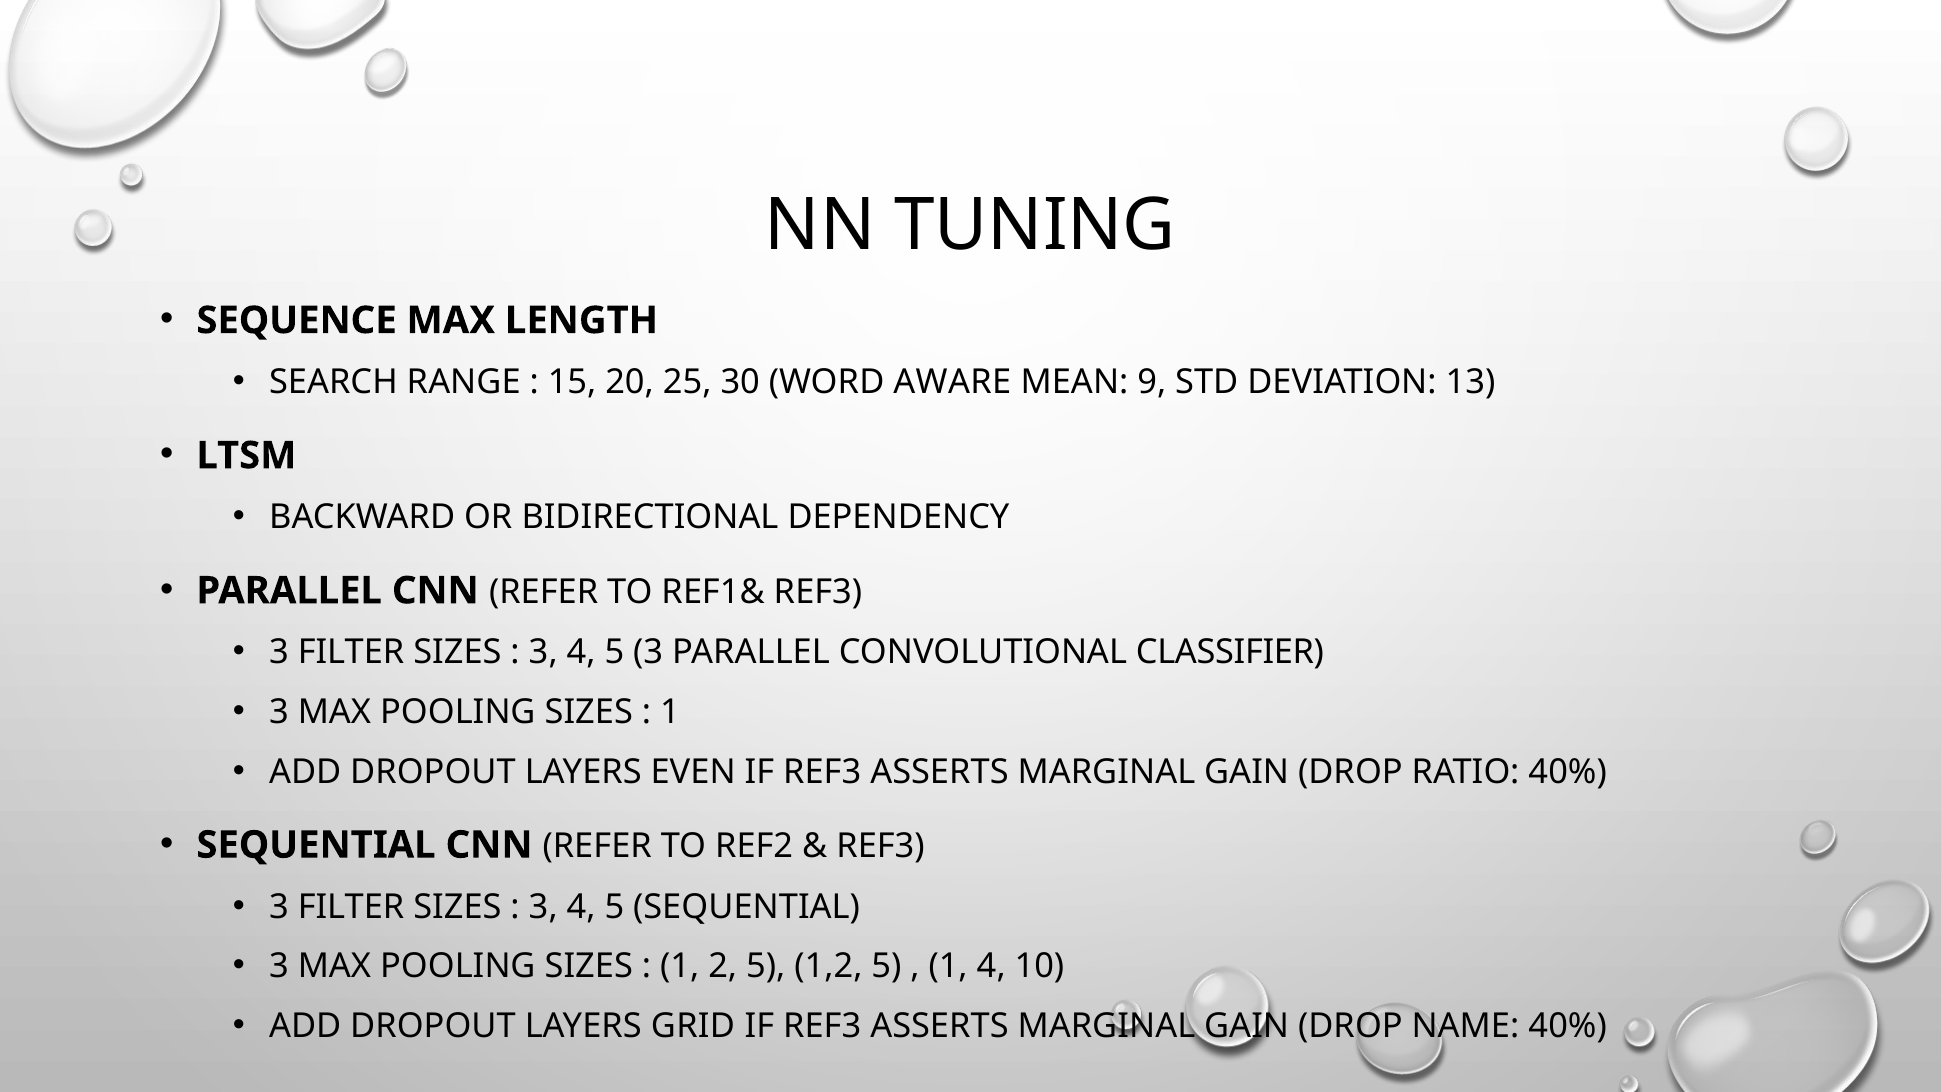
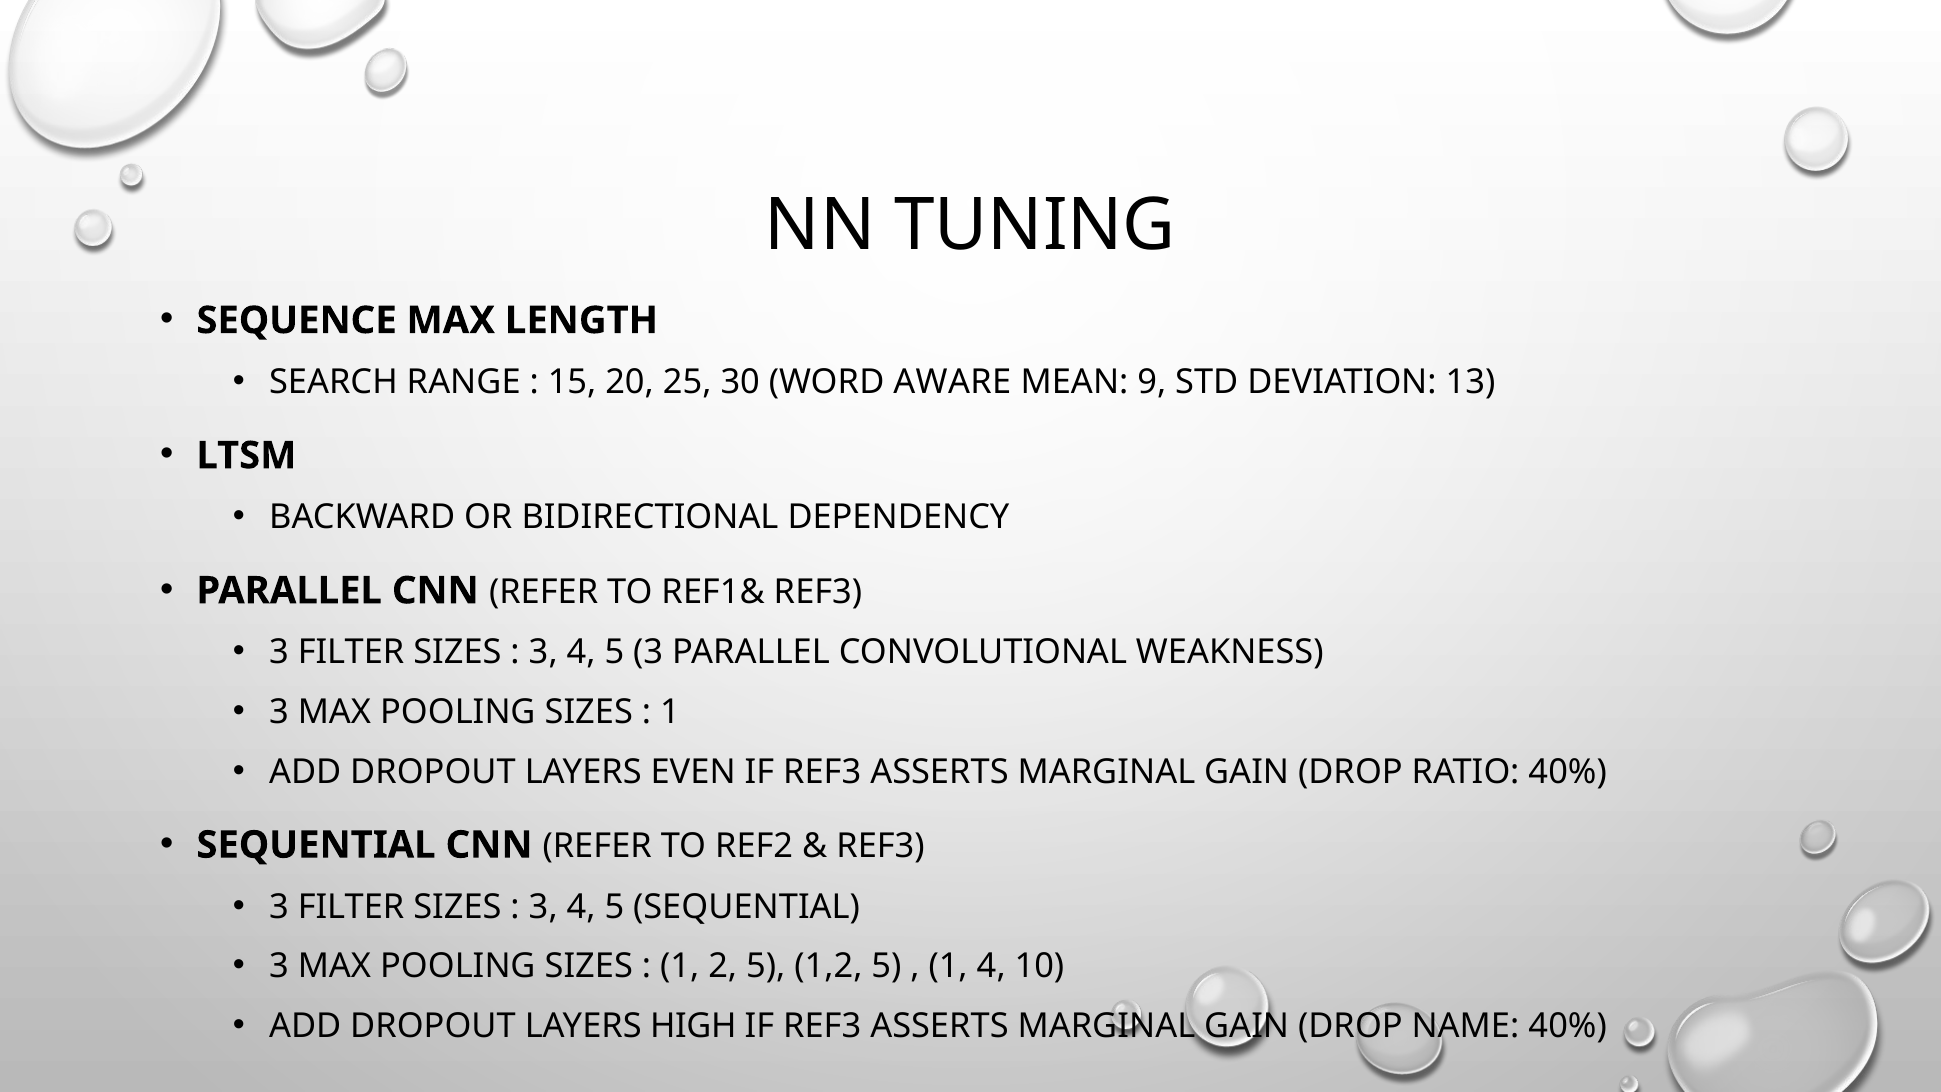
CLASSIFIER: CLASSIFIER -> WEAKNESS
GRID: GRID -> HIGH
